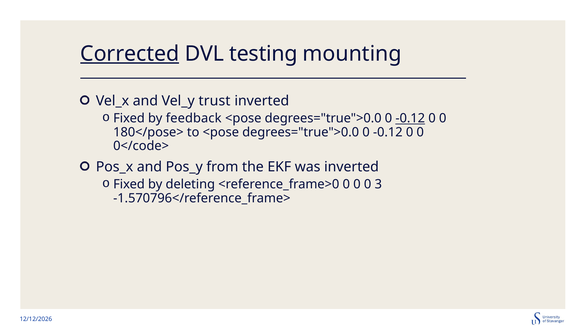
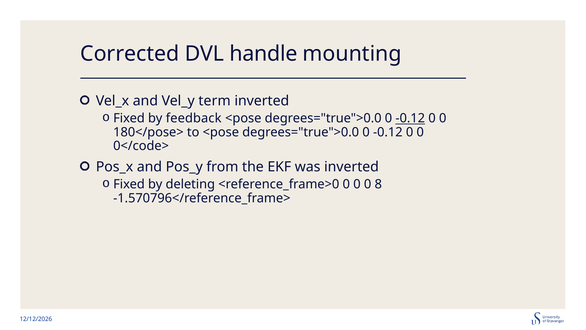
Corrected underline: present -> none
testing: testing -> handle
trust: trust -> term
3: 3 -> 8
